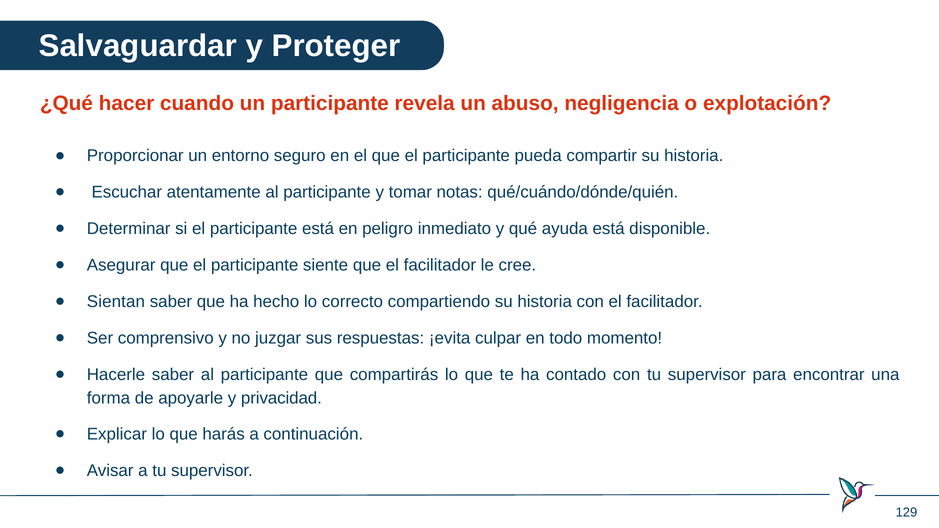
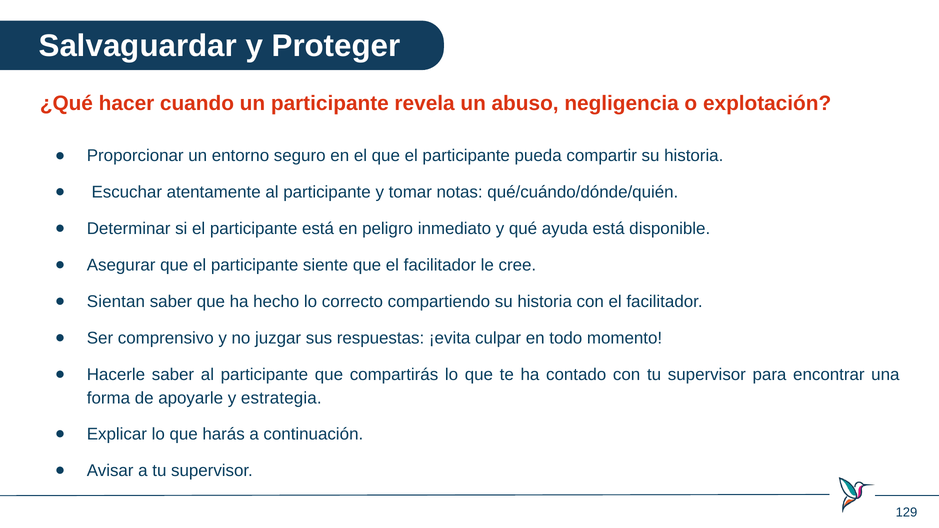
privacidad: privacidad -> estrategia
